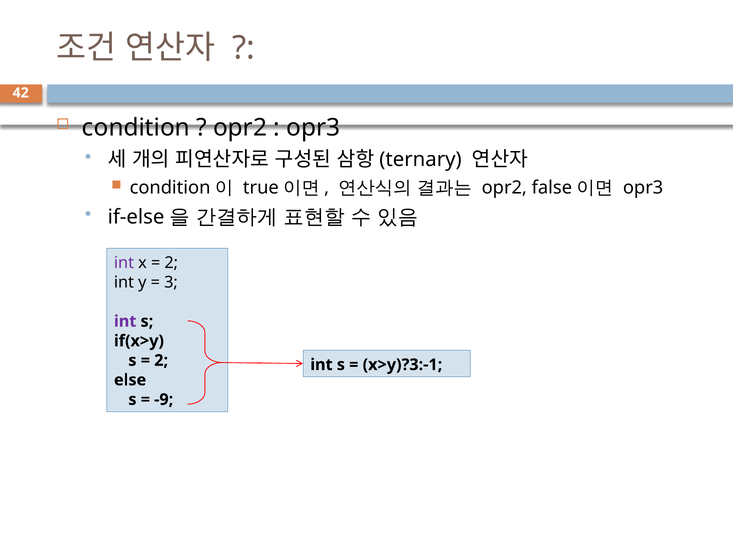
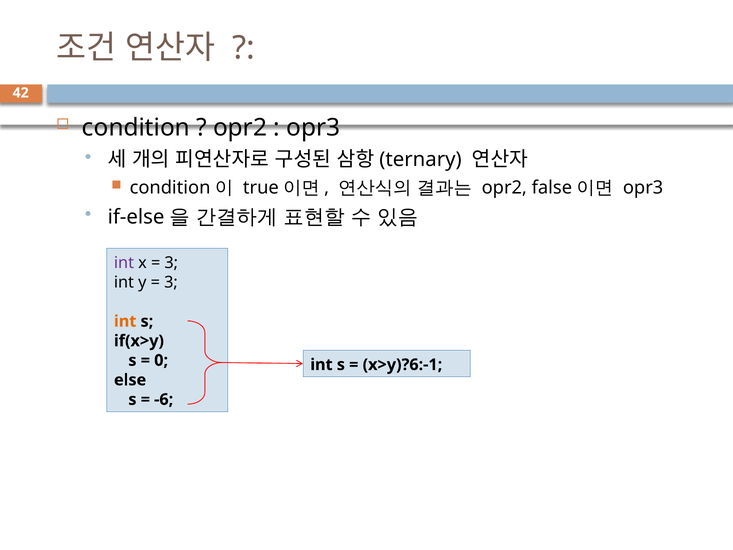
2 at (171, 263): 2 -> 3
int at (125, 321) colour: purple -> orange
2 at (161, 360): 2 -> 0
x>y)?3:-1: x>y)?3:-1 -> x>y)?6:-1
-9: -9 -> -6
